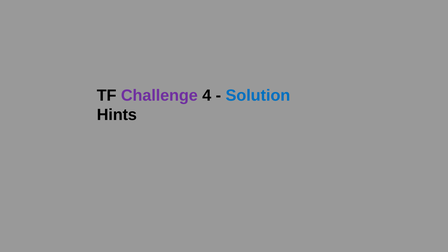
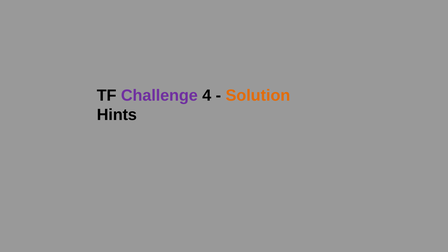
Solution colour: blue -> orange
